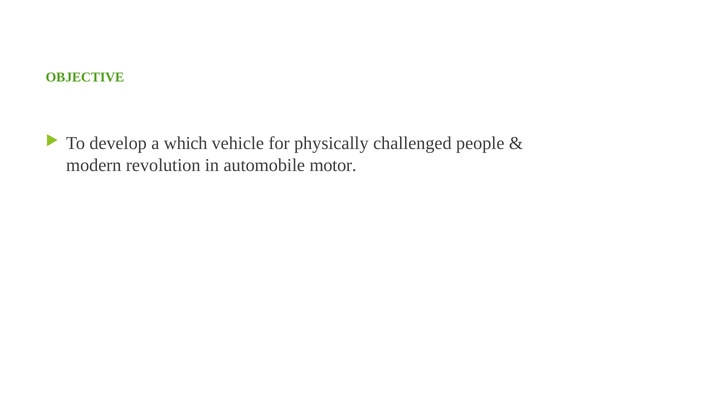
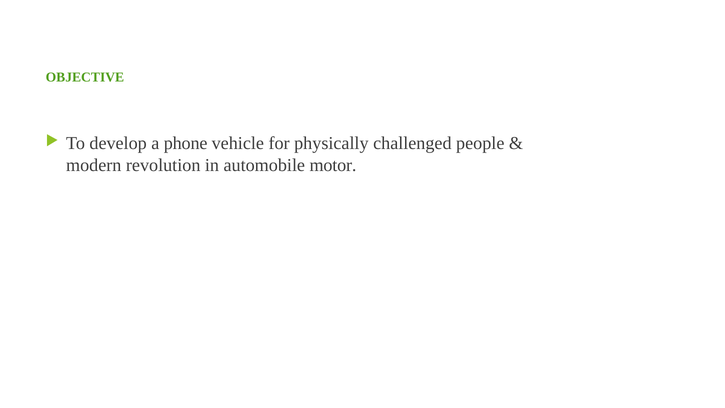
which: which -> phone
